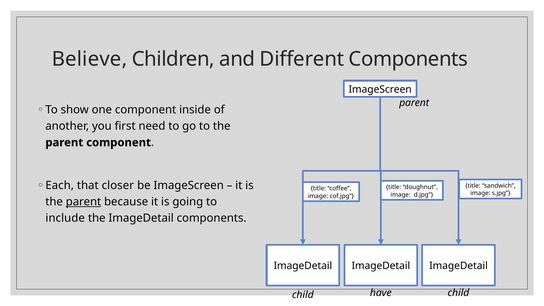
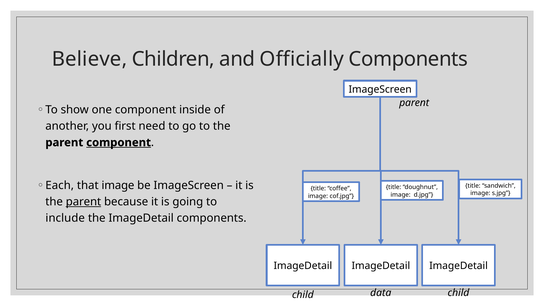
Different: Different -> Officially
component at (119, 143) underline: none -> present
that closer: closer -> image
have: have -> data
